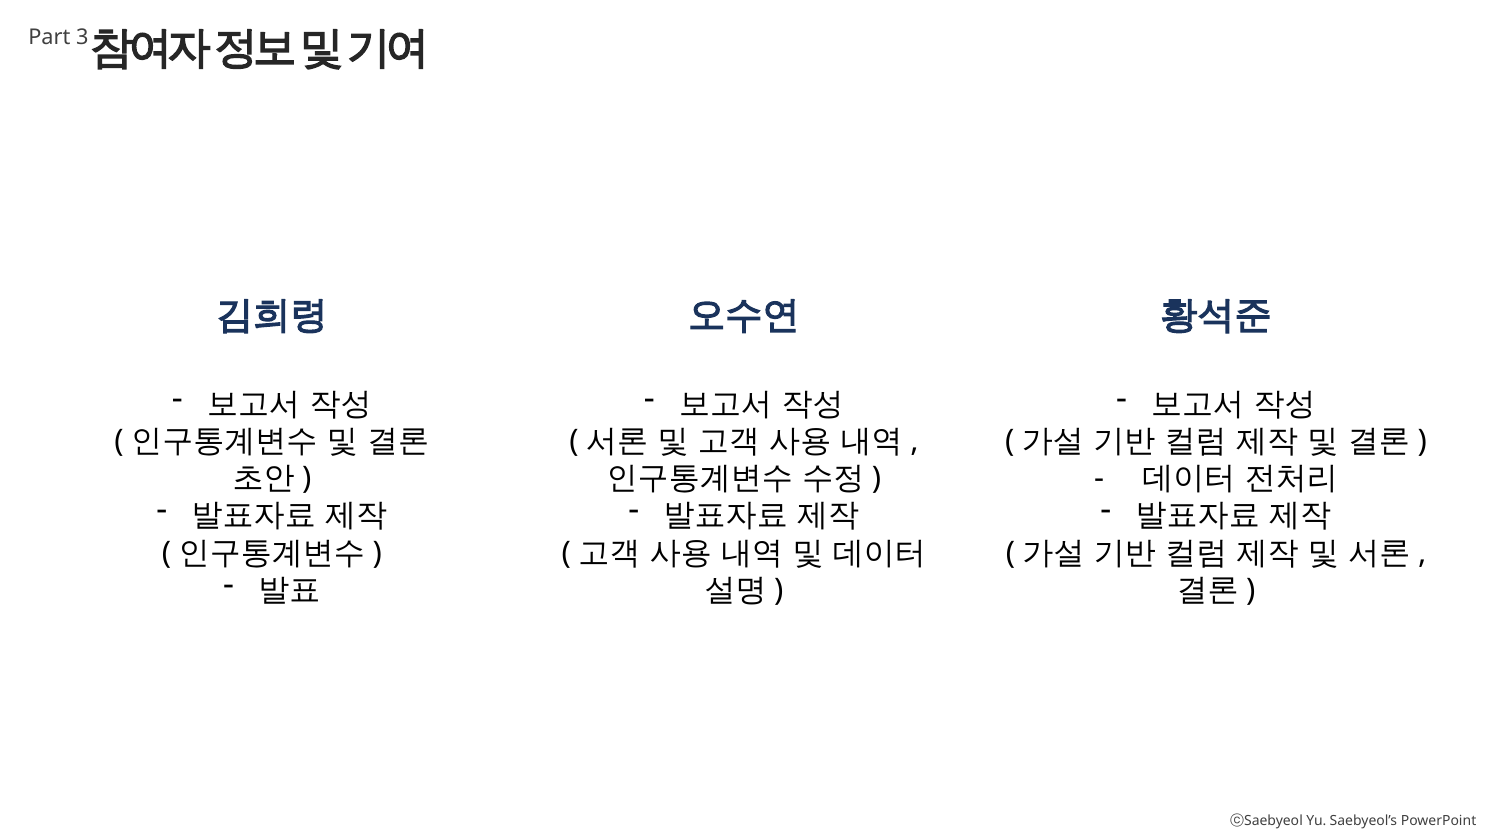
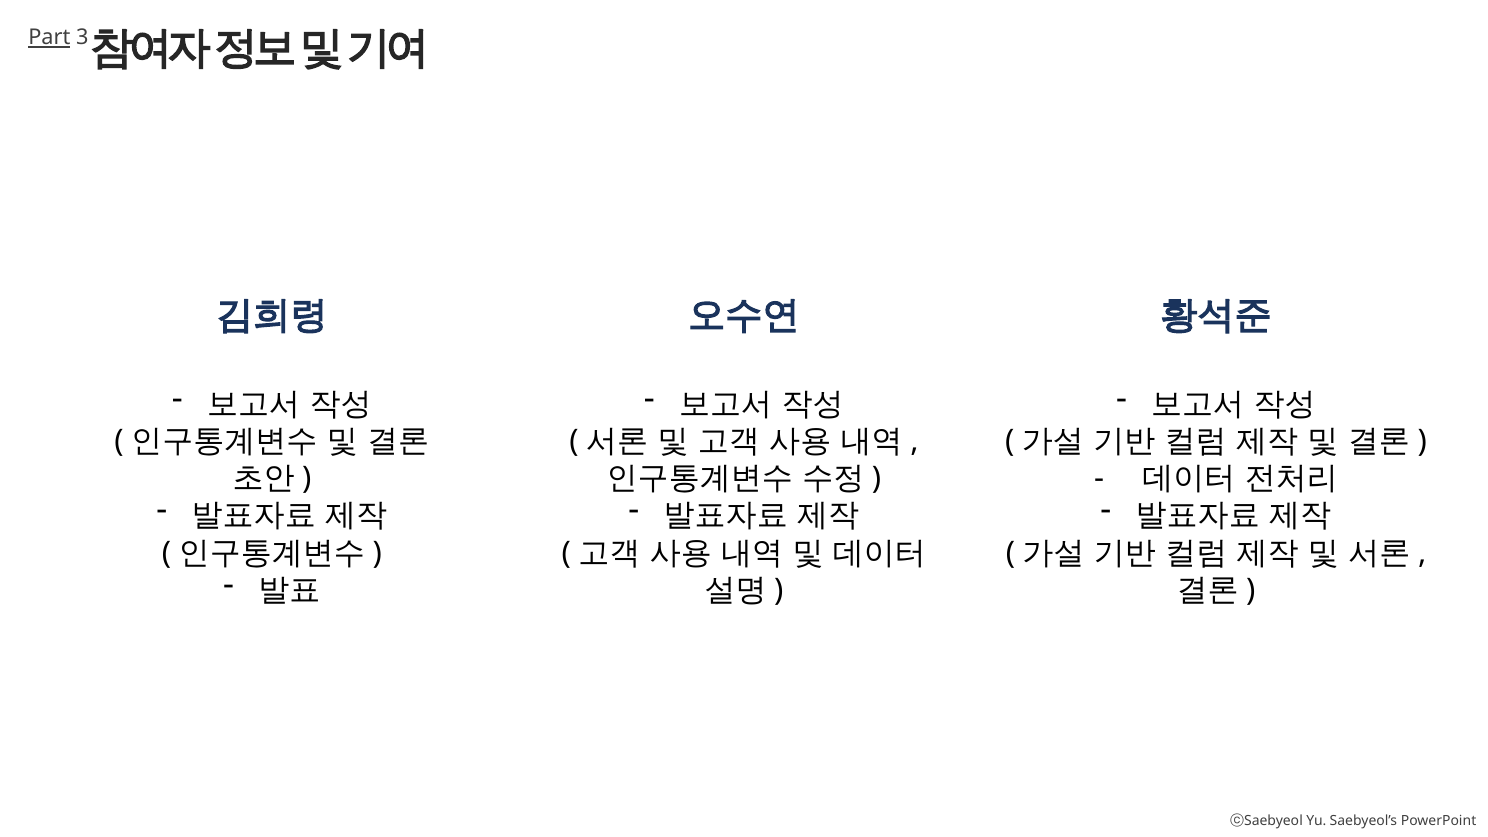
Part underline: none -> present
